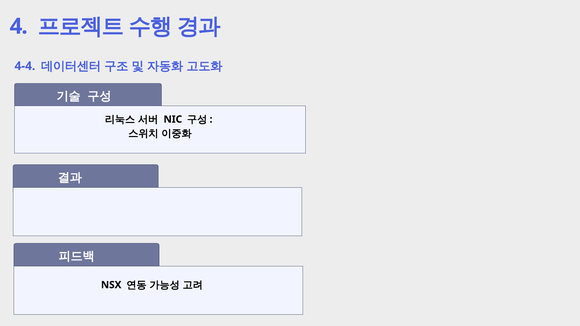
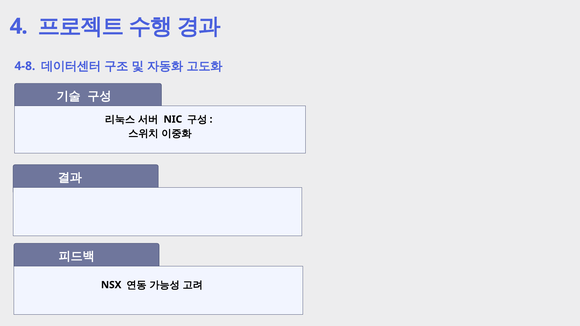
4-4: 4-4 -> 4-8
